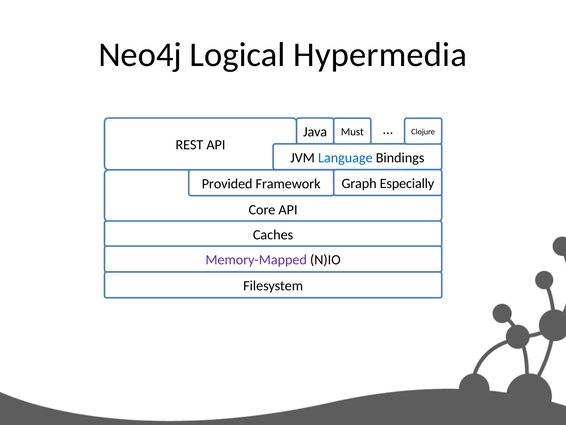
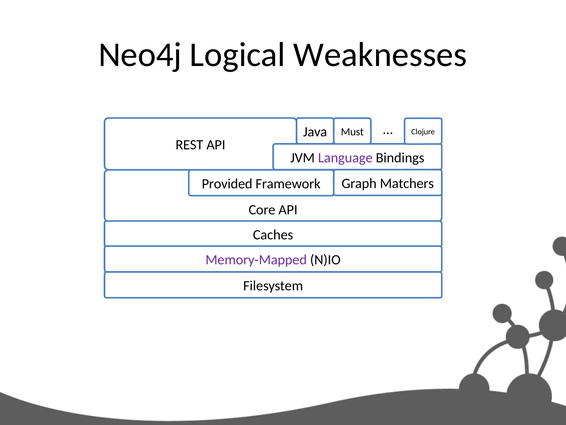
Hypermedia: Hypermedia -> Weaknesses
Language colour: blue -> purple
Especially: Especially -> Matchers
